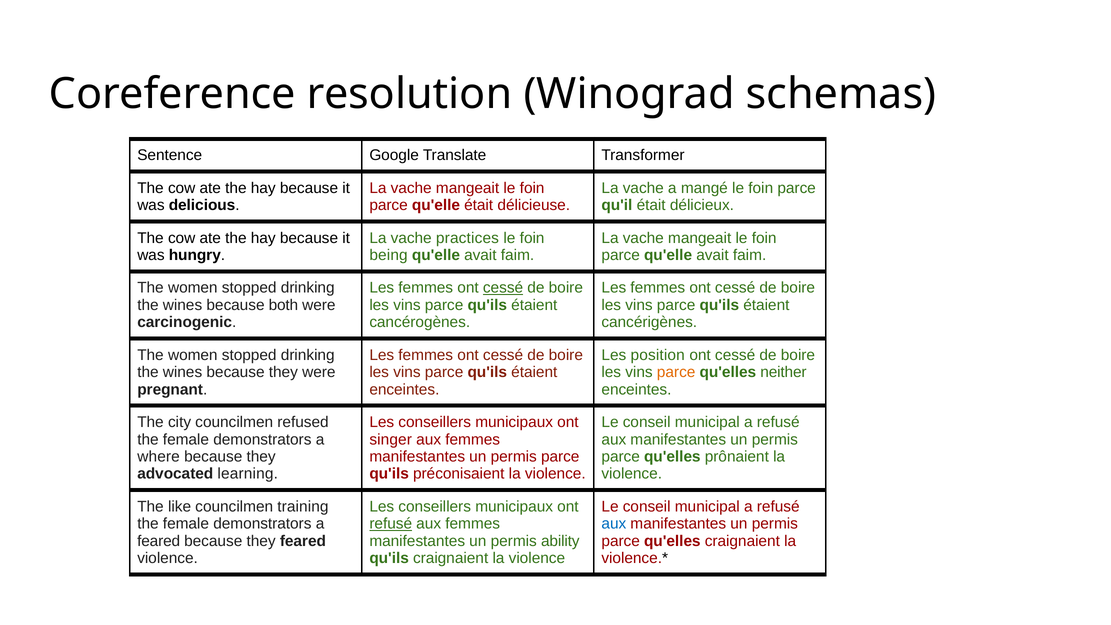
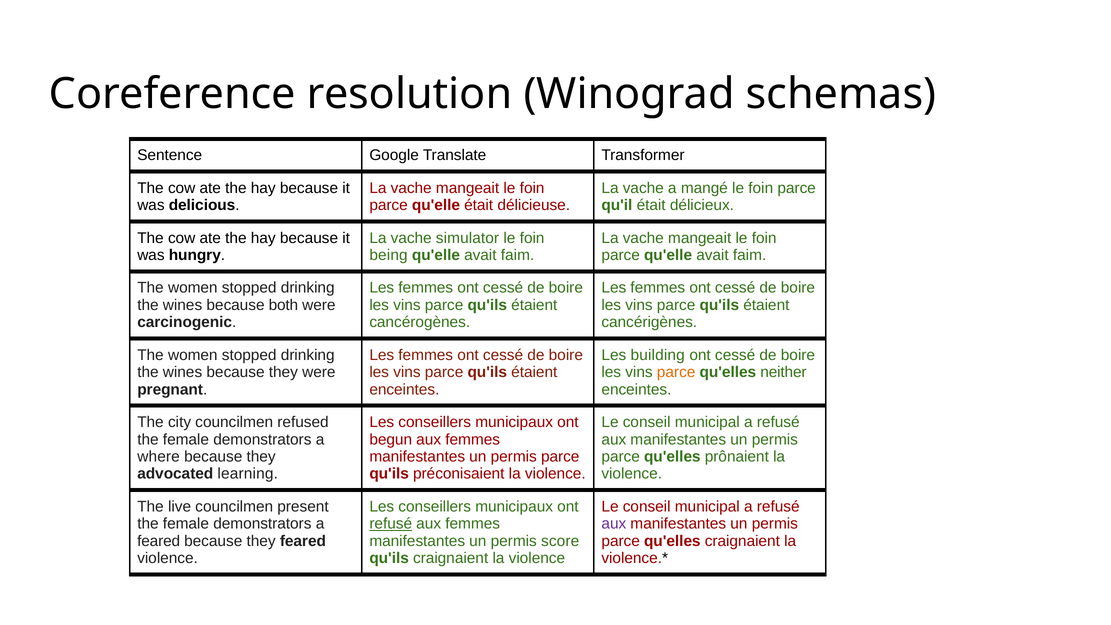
practices: practices -> simulator
cessé at (503, 288) underline: present -> none
position: position -> building
singer: singer -> begun
like: like -> live
training: training -> present
aux at (614, 524) colour: blue -> purple
ability: ability -> score
